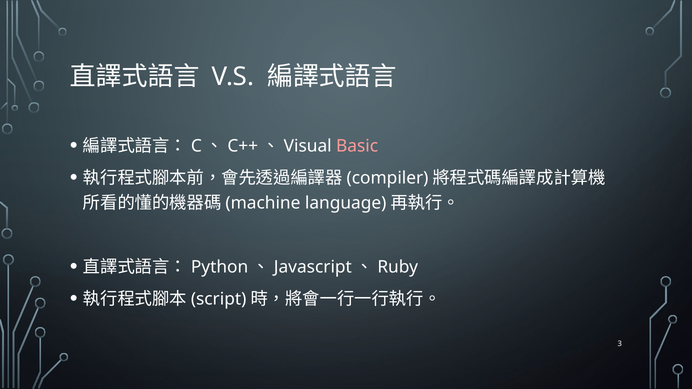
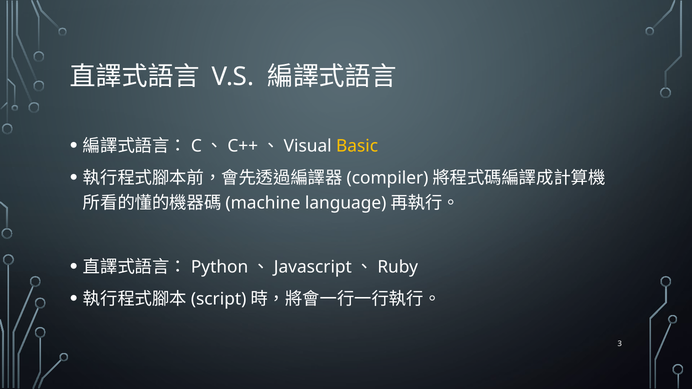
Basic colour: pink -> yellow
